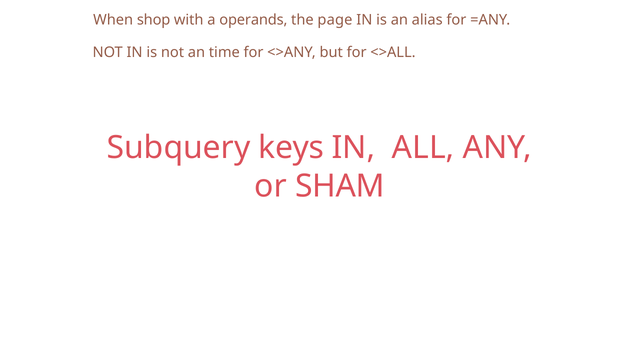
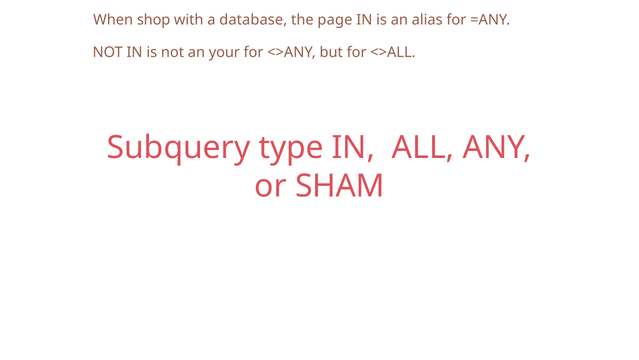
operands: operands -> database
time: time -> your
keys: keys -> type
